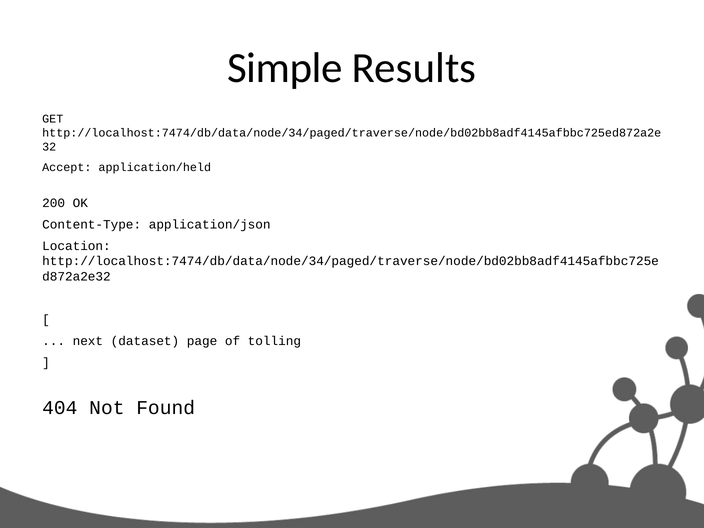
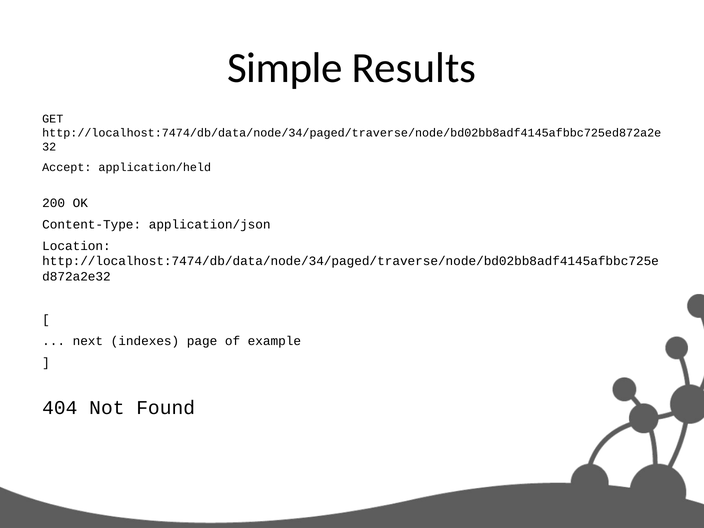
dataset: dataset -> indexes
tolling: tolling -> example
